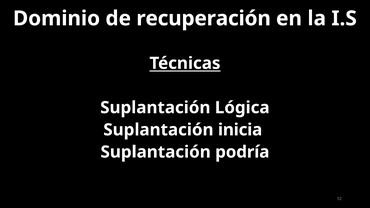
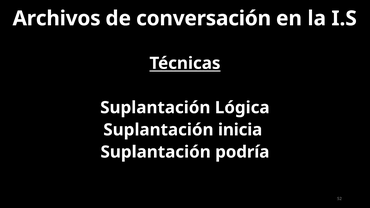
Dominio: Dominio -> Archivos
recuperación: recuperación -> conversación
